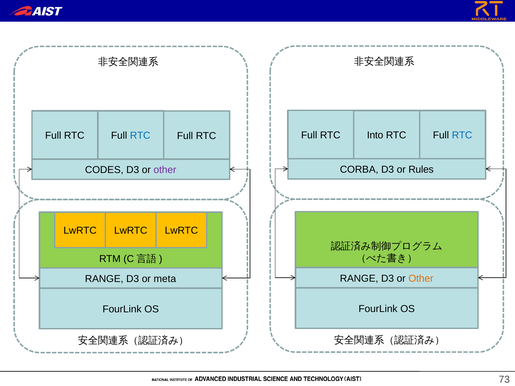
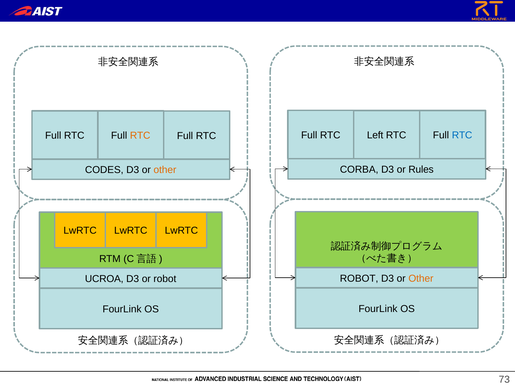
Into: Into -> Left
RTC at (140, 136) colour: blue -> orange
other at (165, 170) colour: purple -> orange
RANGE at (359, 279): RANGE -> ROBOT
RANGE at (104, 279): RANGE -> UCROA
or meta: meta -> robot
